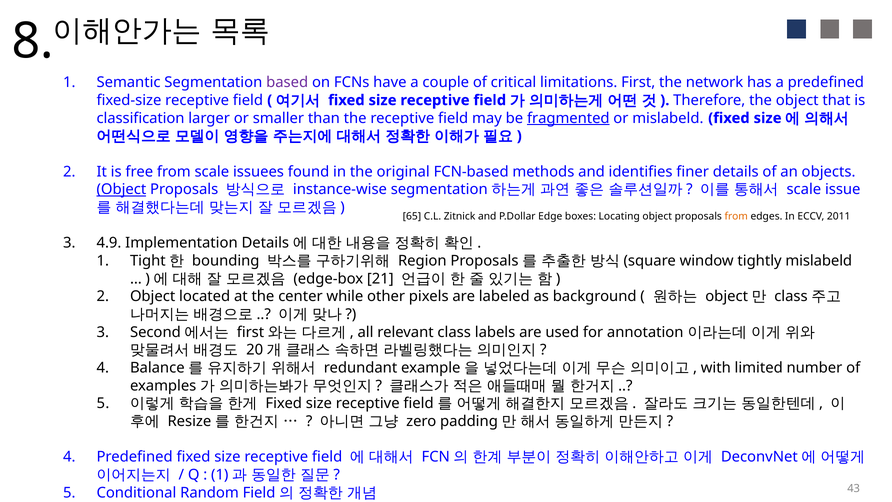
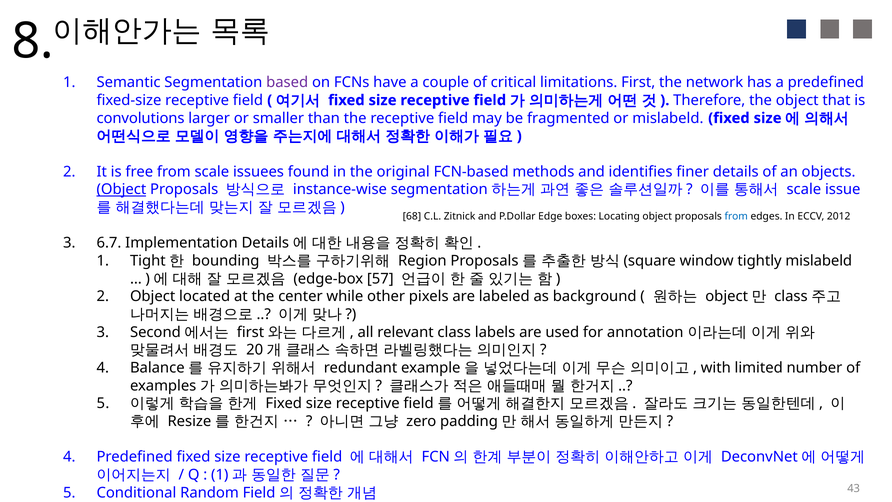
classification: classification -> convolutions
fragmented underline: present -> none
65: 65 -> 68
from at (736, 216) colour: orange -> blue
2011: 2011 -> 2012
4.9: 4.9 -> 6.7
21: 21 -> 57
